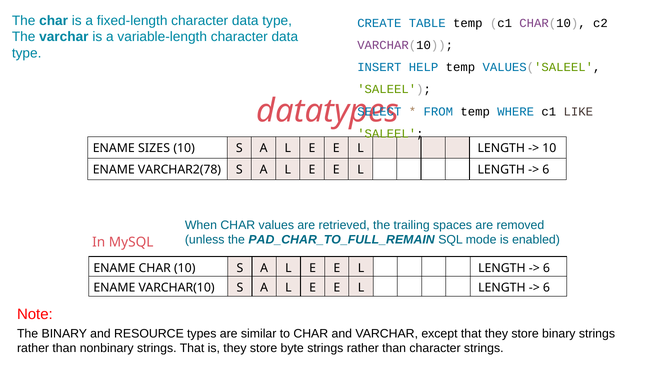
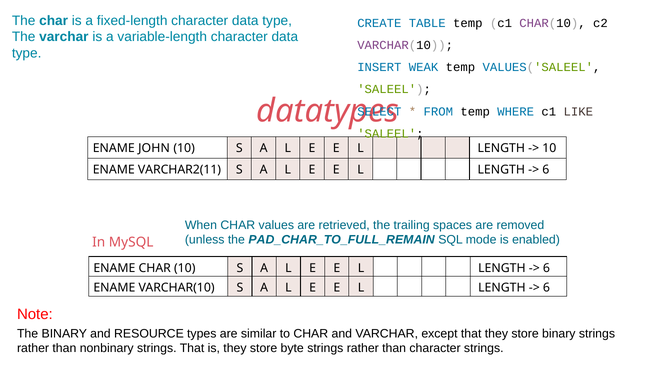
HELP: HELP -> WEAK
SIZES: SIZES -> JOHN
VARCHAR2(78: VARCHAR2(78 -> VARCHAR2(11
